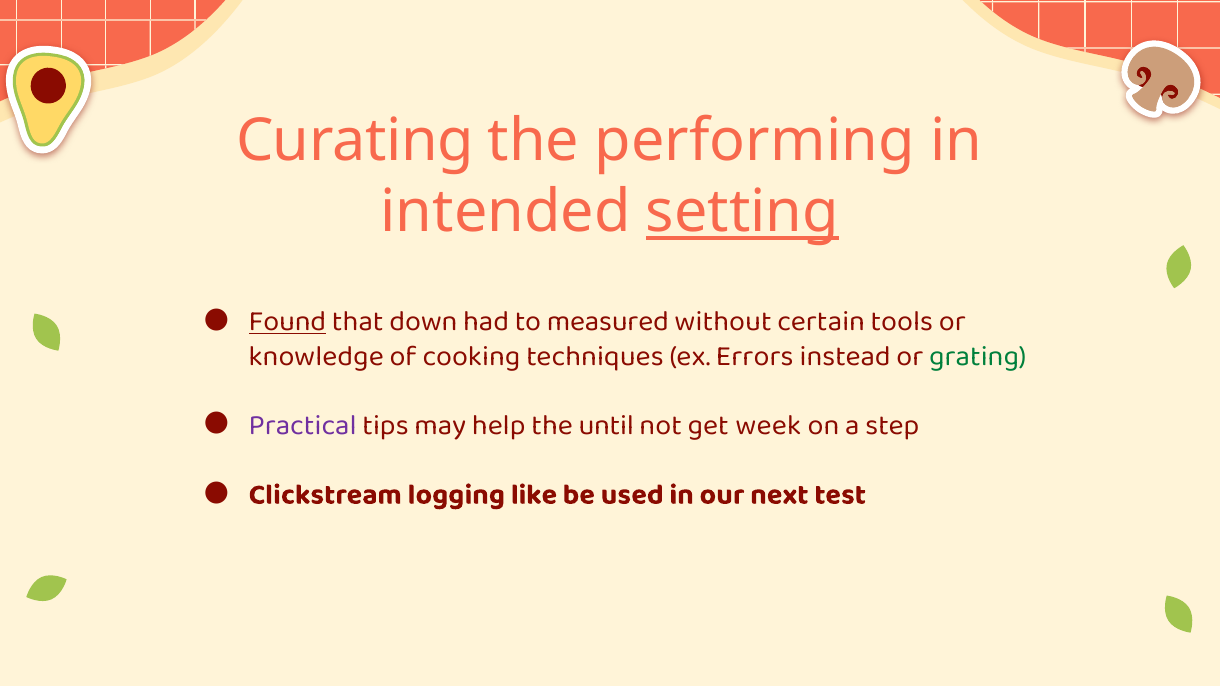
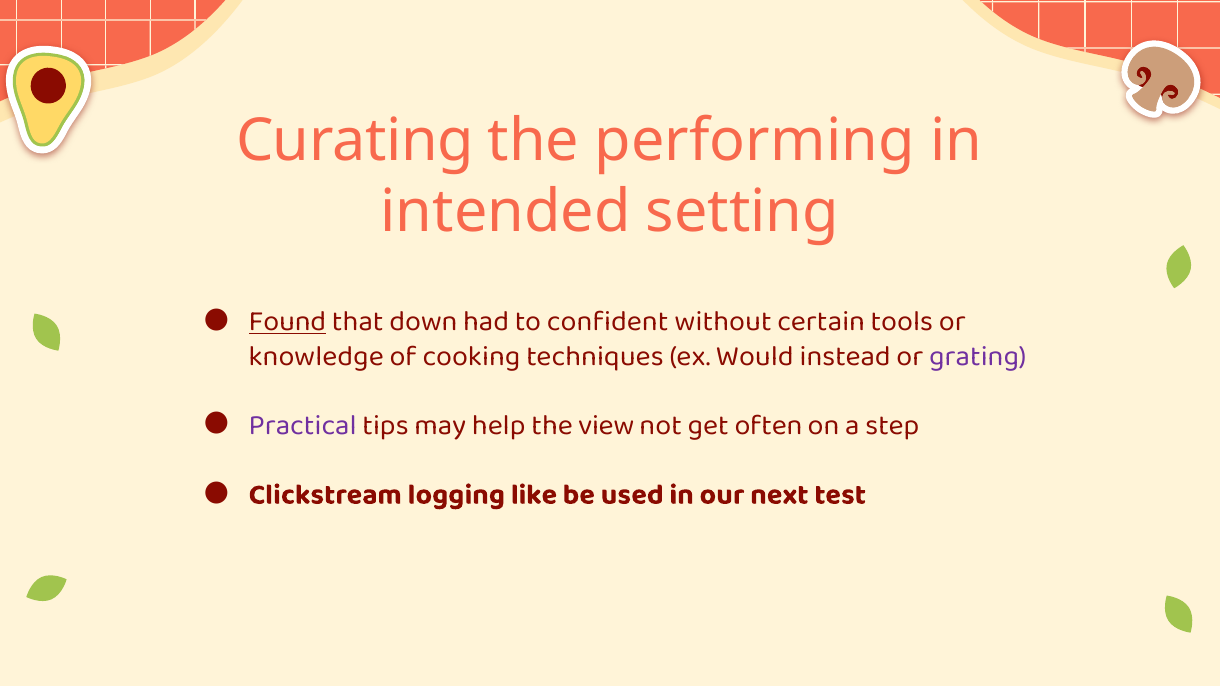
setting underline: present -> none
measured: measured -> confident
Errors: Errors -> Would
grating colour: green -> purple
until: until -> view
week: week -> often
